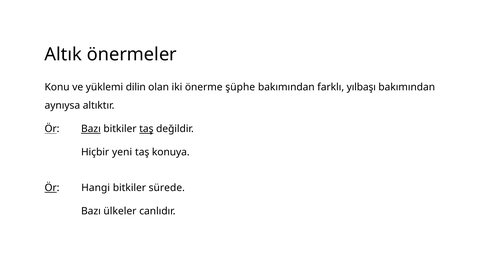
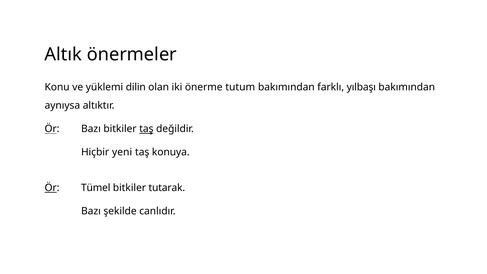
şüphe: şüphe -> tutum
Bazı at (91, 129) underline: present -> none
Hangi: Hangi -> Tümel
sürede: sürede -> tutarak
ülkeler: ülkeler -> şekilde
